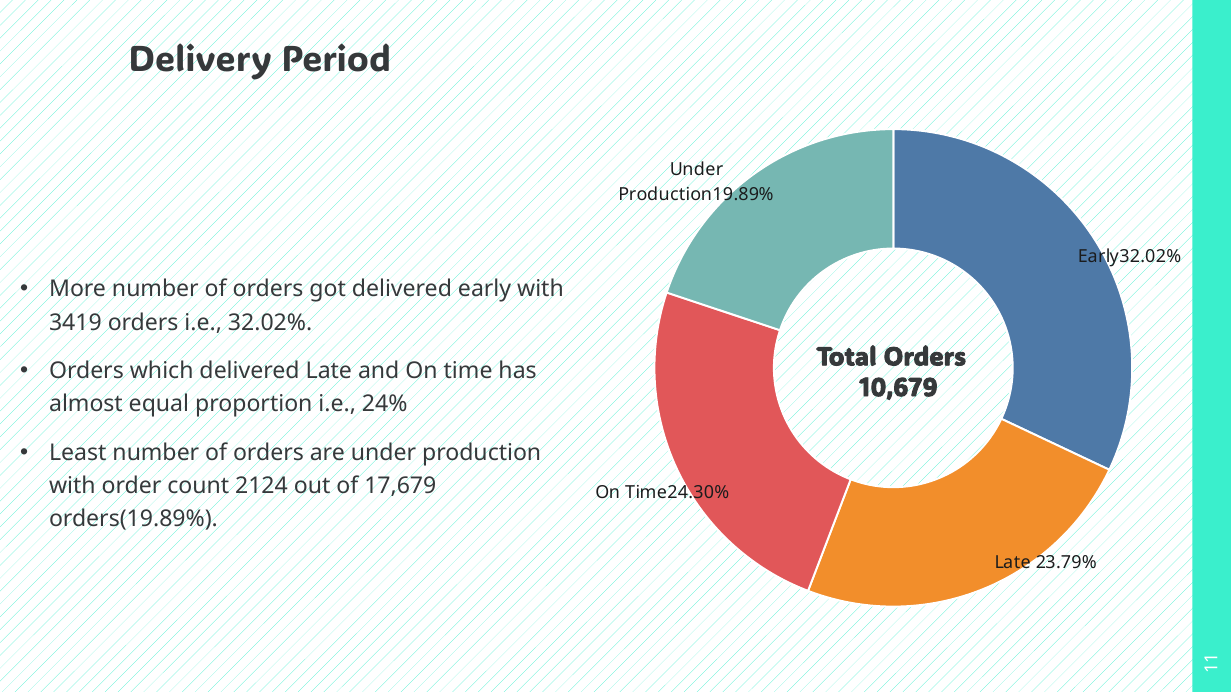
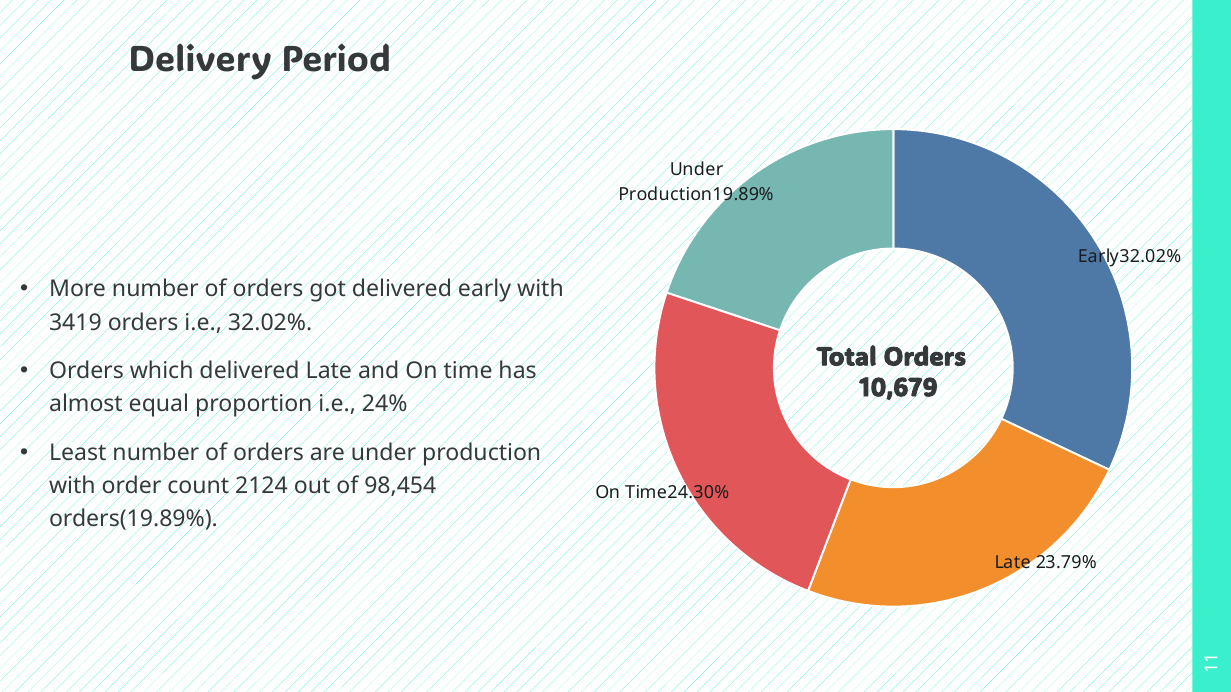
17,679: 17,679 -> 98,454
